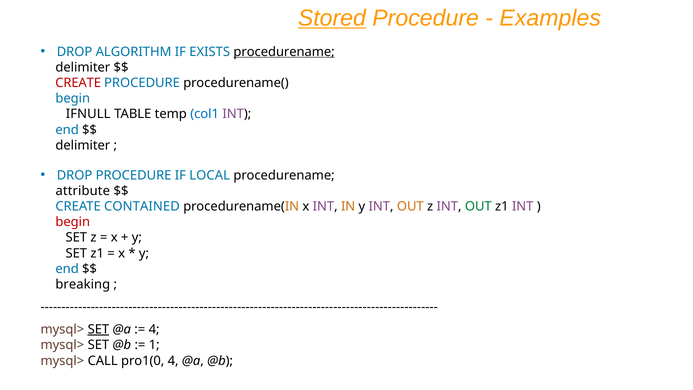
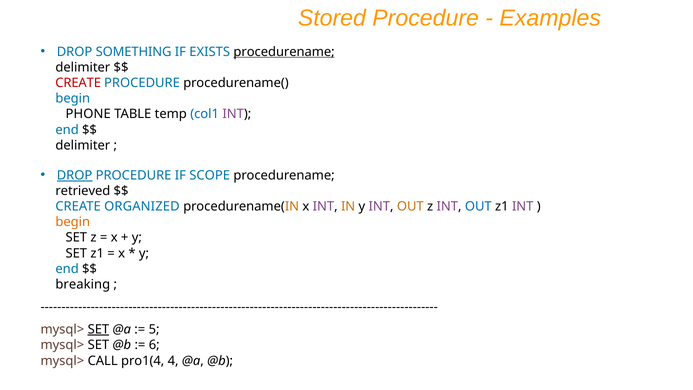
Stored underline: present -> none
ALGORITHM: ALGORITHM -> SOMETHING
IFNULL: IFNULL -> PHONE
DROP at (75, 175) underline: none -> present
LOCAL: LOCAL -> SCOPE
attribute: attribute -> retrieved
CONTAINED: CONTAINED -> ORGANIZED
OUT at (478, 206) colour: green -> blue
begin at (73, 222) colour: red -> orange
4 at (154, 329): 4 -> 5
1: 1 -> 6
pro1(0: pro1(0 -> pro1(4
